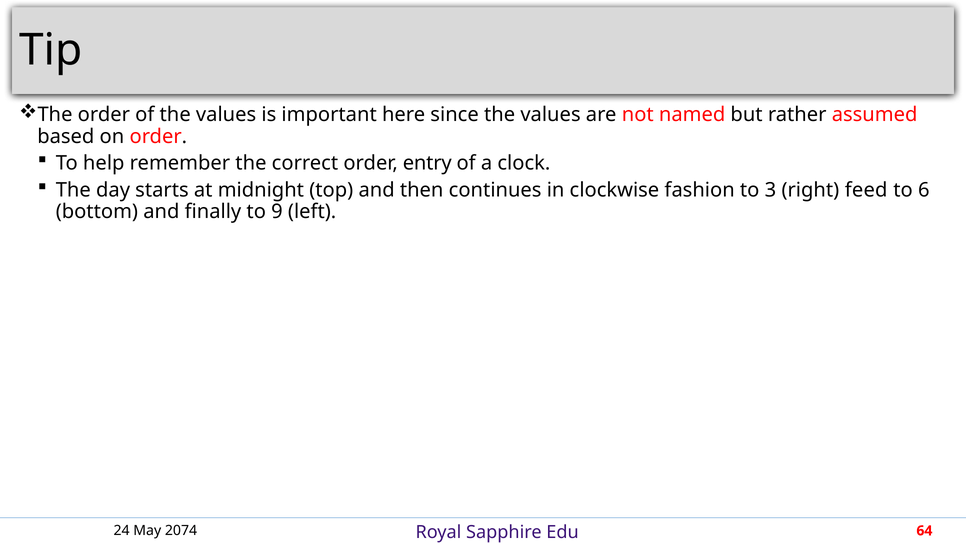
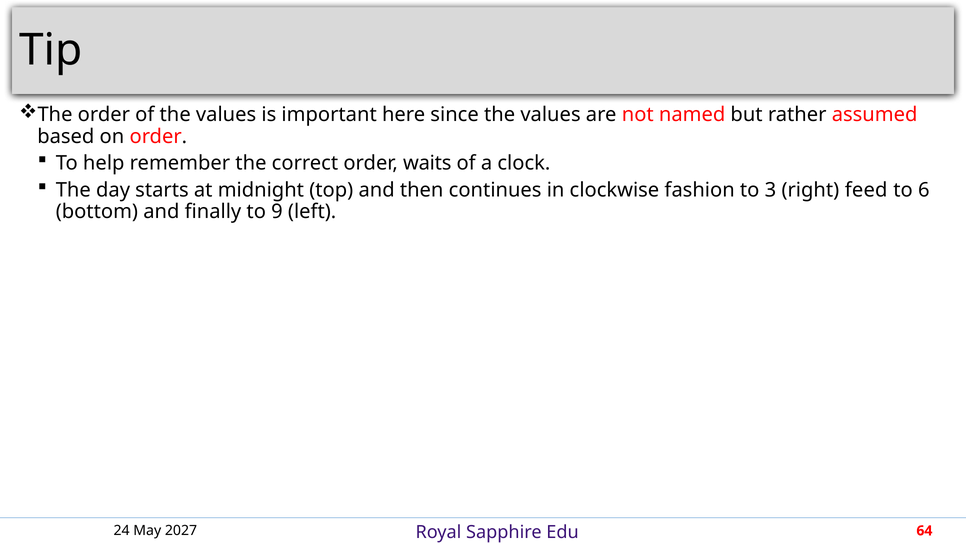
entry: entry -> waits
2074: 2074 -> 2027
